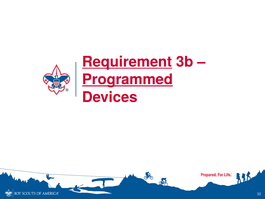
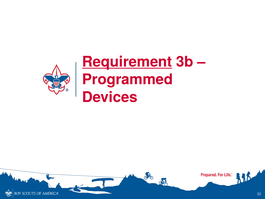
Programmed underline: present -> none
